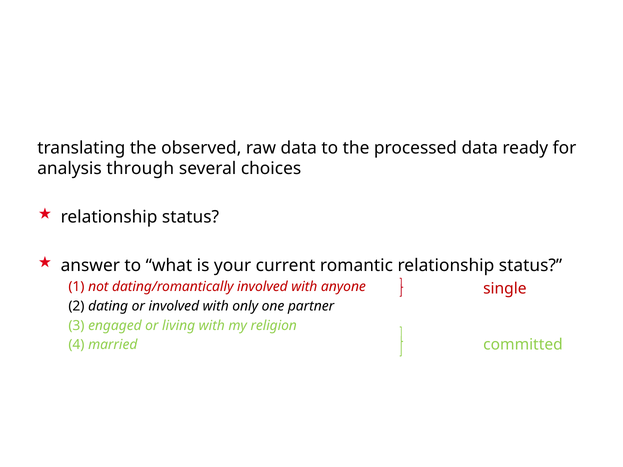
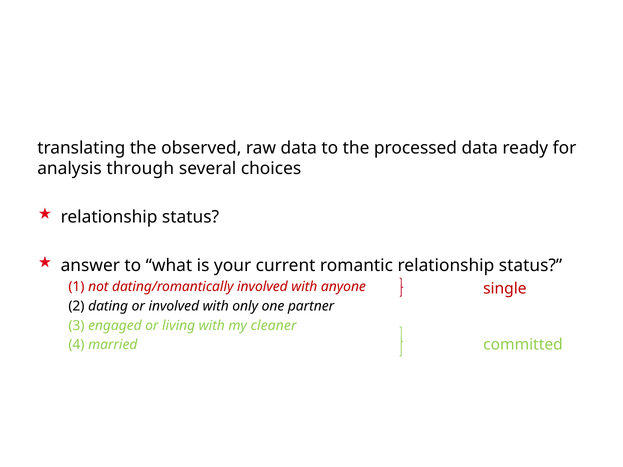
religion: religion -> cleaner
